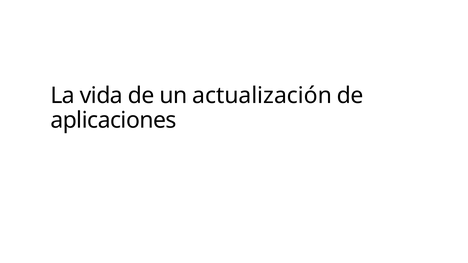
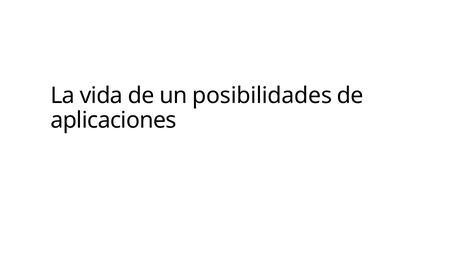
actualización: actualización -> posibilidades
